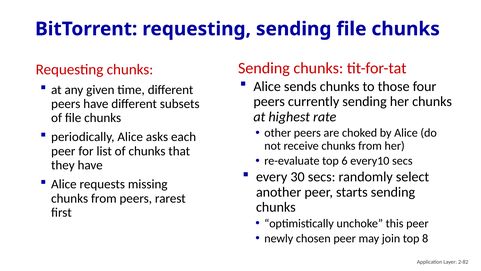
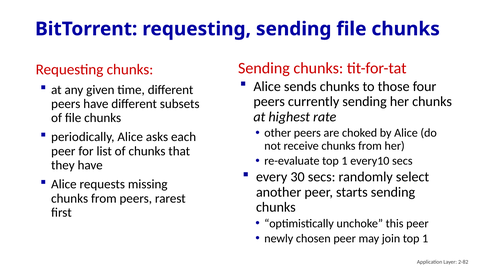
re-evaluate top 6: 6 -> 1
join top 8: 8 -> 1
